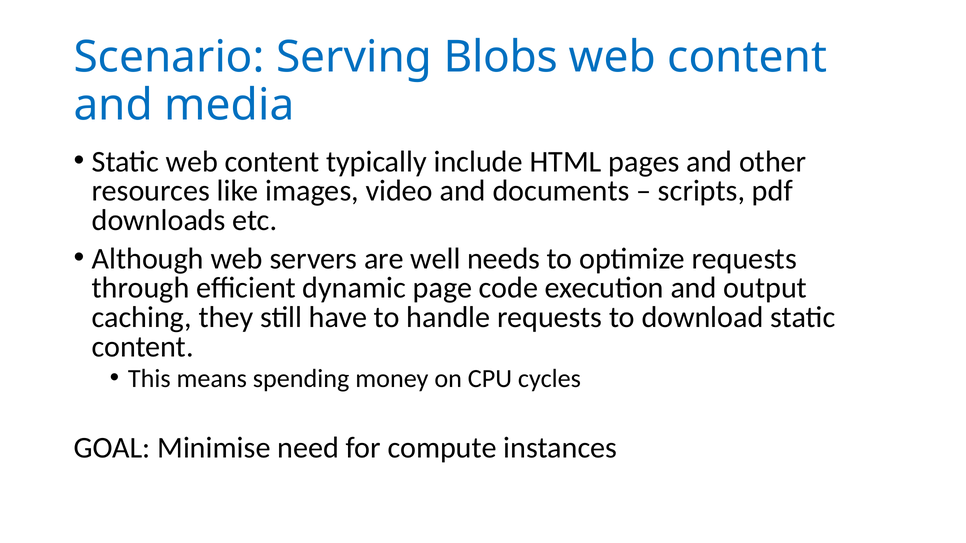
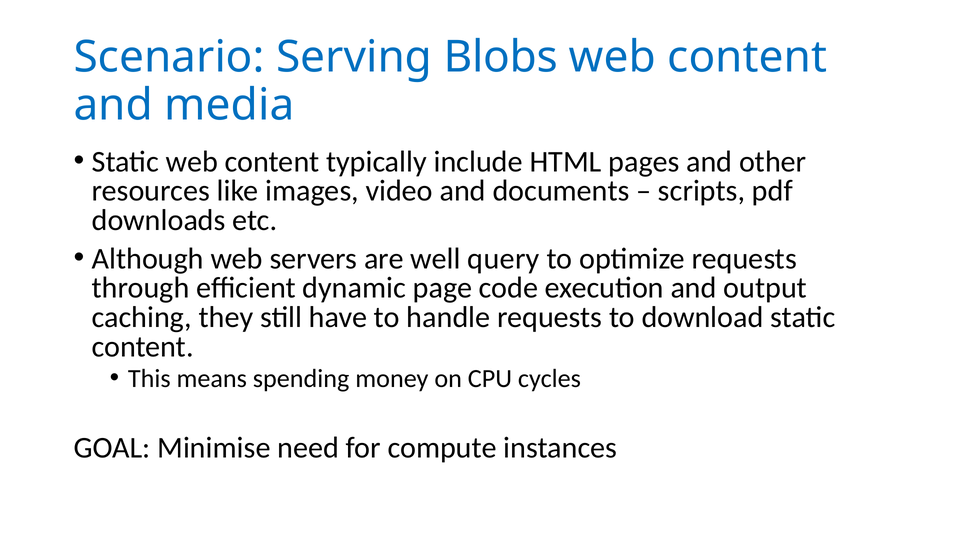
needs: needs -> query
